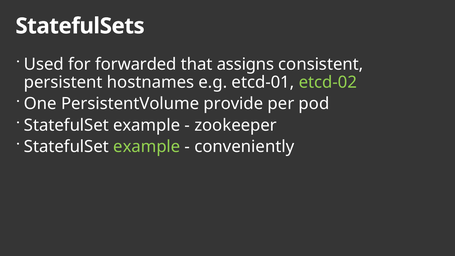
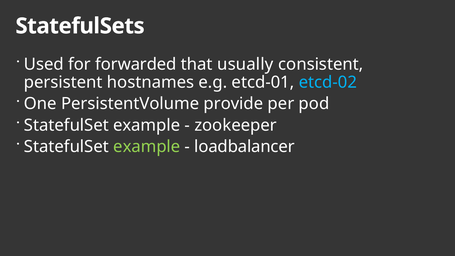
assigns: assigns -> usually
etcd-02 colour: light green -> light blue
conveniently: conveniently -> loadbalancer
